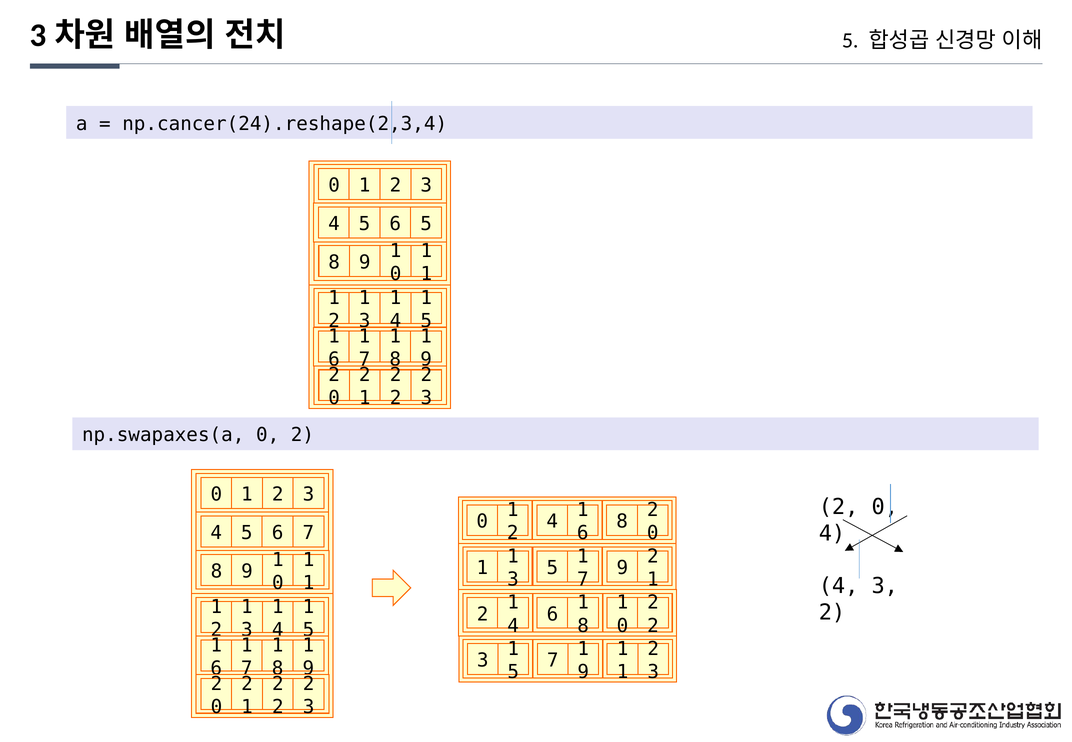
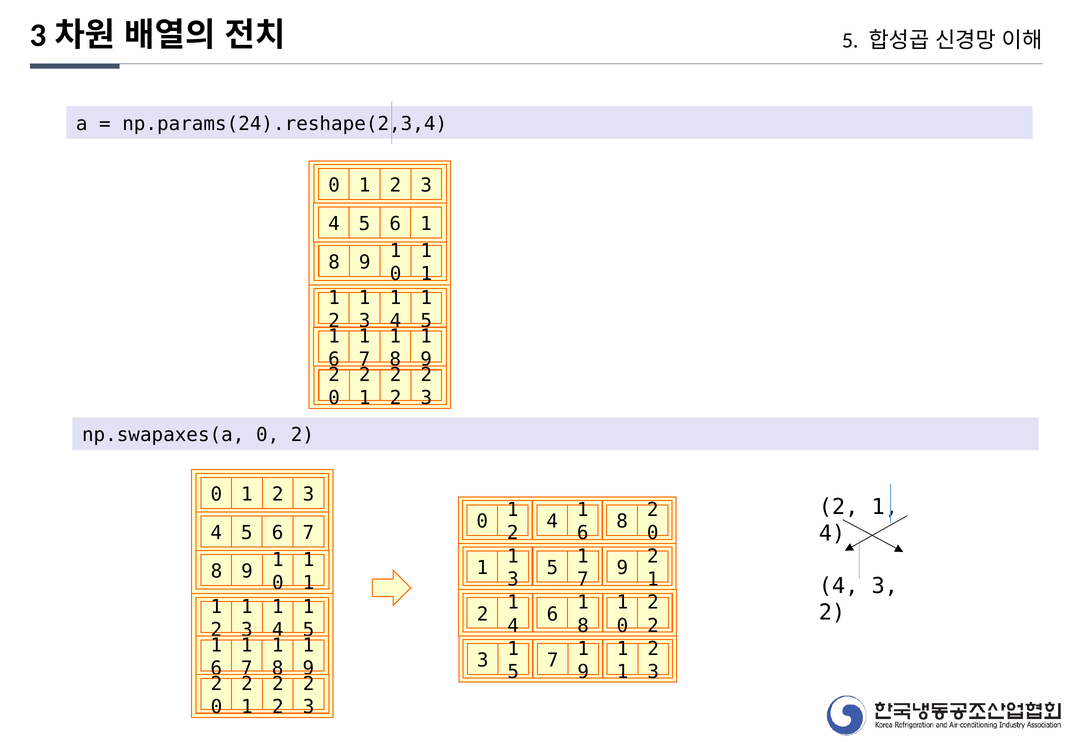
np.cancer(24).reshape(2,3,4: np.cancer(24).reshape(2,3,4 -> np.params(24).reshape(2,3,4
5 6 5: 5 -> 1
0 at (885, 507): 0 -> 1
